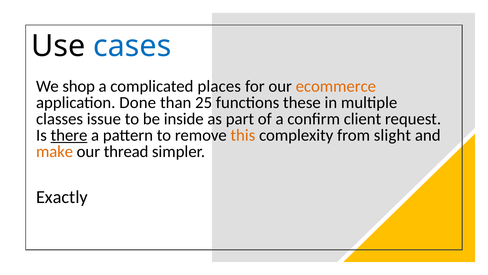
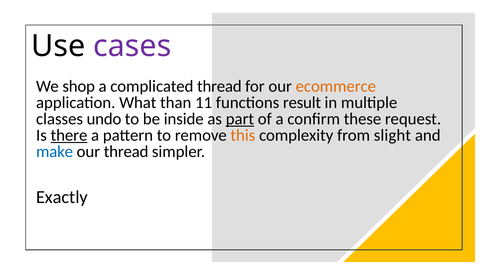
cases colour: blue -> purple
complicated places: places -> thread
Done: Done -> What
25: 25 -> 11
these: these -> result
issue: issue -> undo
part underline: none -> present
client: client -> these
make colour: orange -> blue
